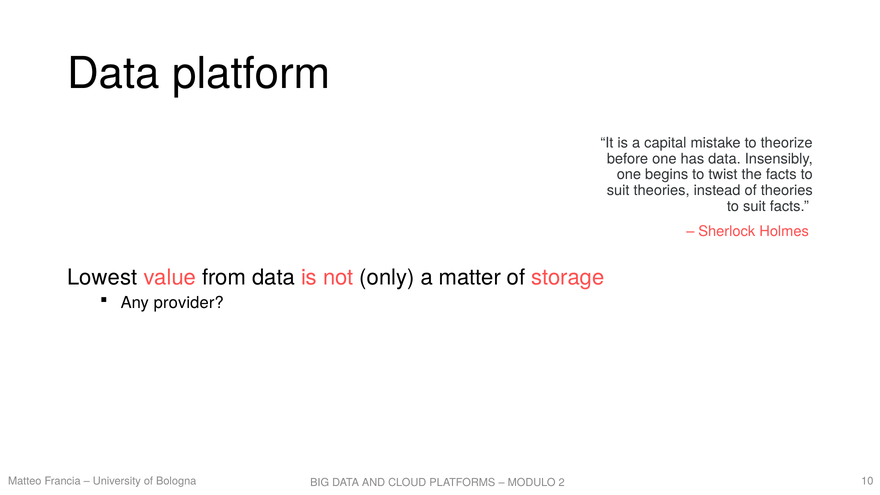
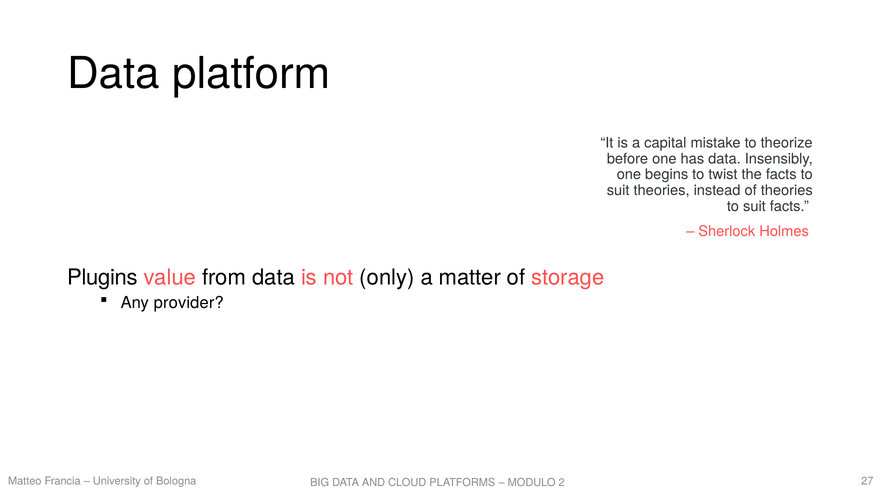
Lowest: Lowest -> Plugins
10: 10 -> 27
